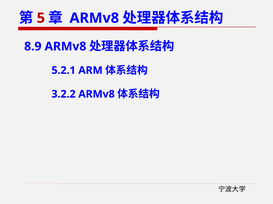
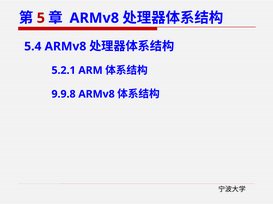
8.9: 8.9 -> 5.4
3.2.2: 3.2.2 -> 9.9.8
